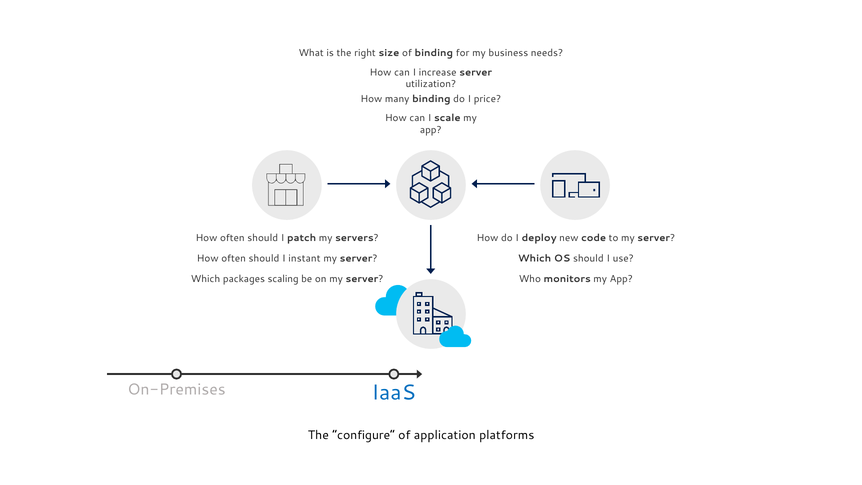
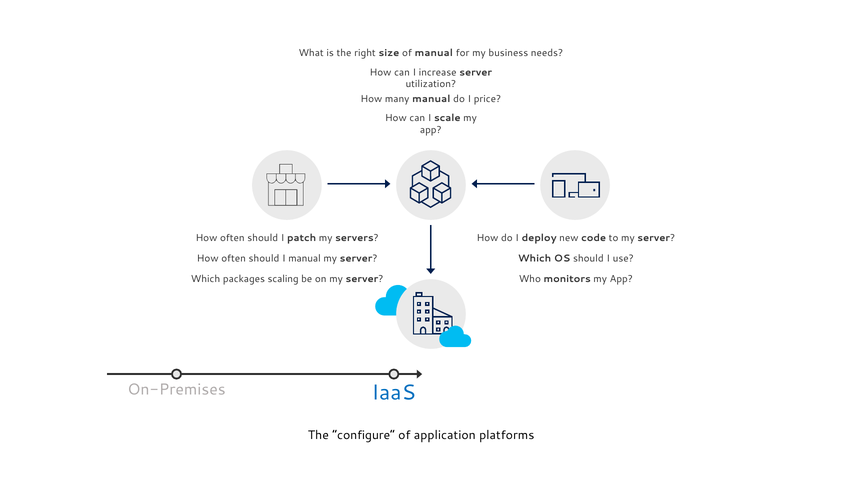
of binding: binding -> manual
many binding: binding -> manual
I instant: instant -> manual
